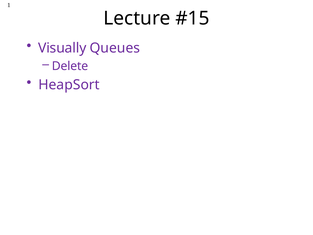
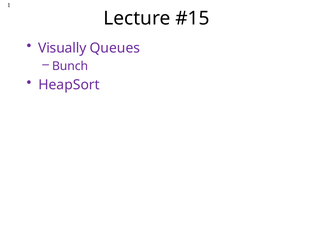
Delete: Delete -> Bunch
